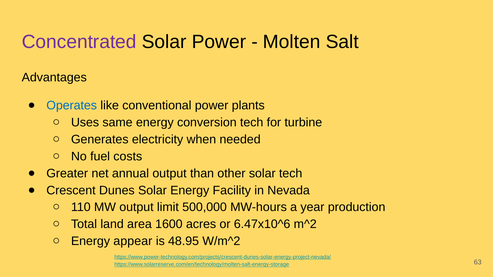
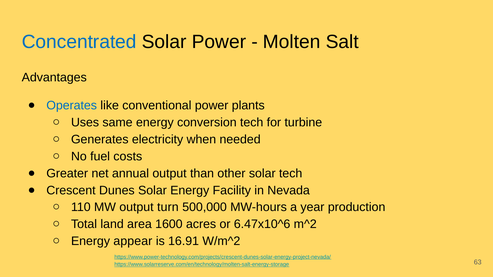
Concentrated colour: purple -> blue
limit: limit -> turn
48.95: 48.95 -> 16.91
